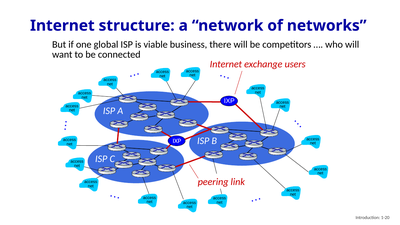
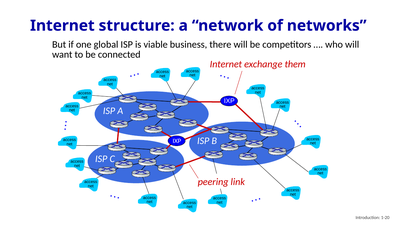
users: users -> them
